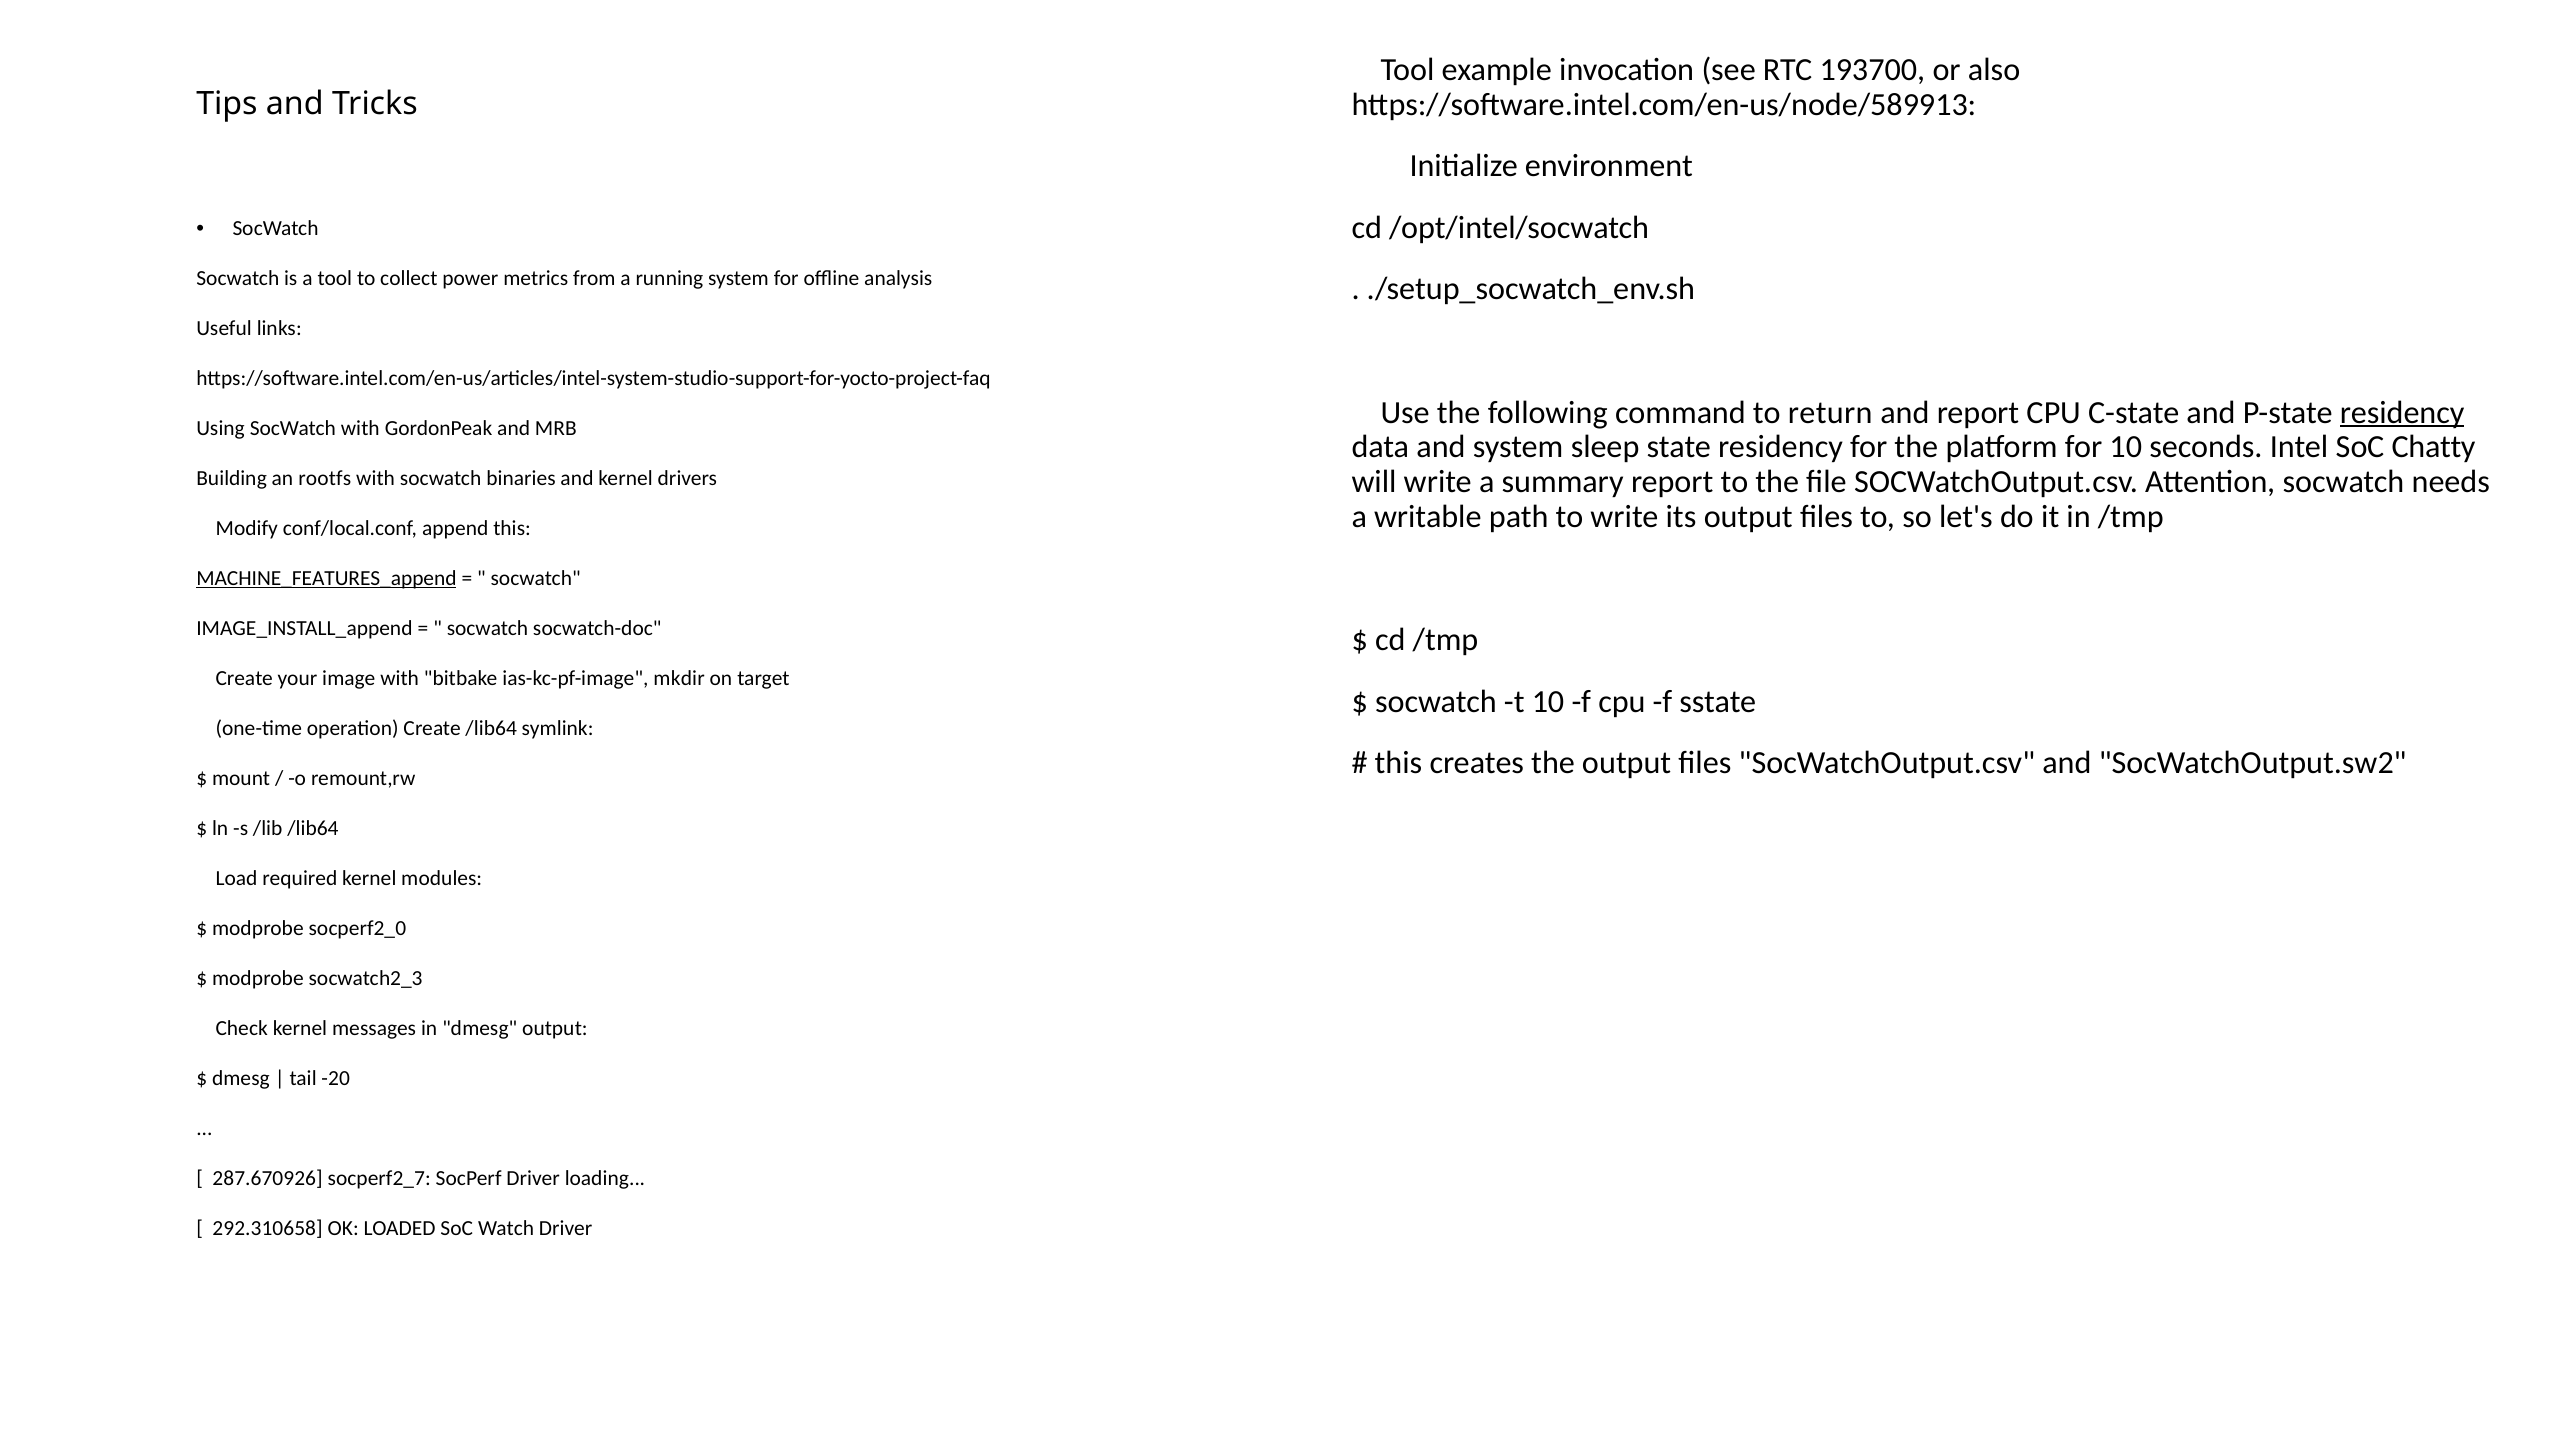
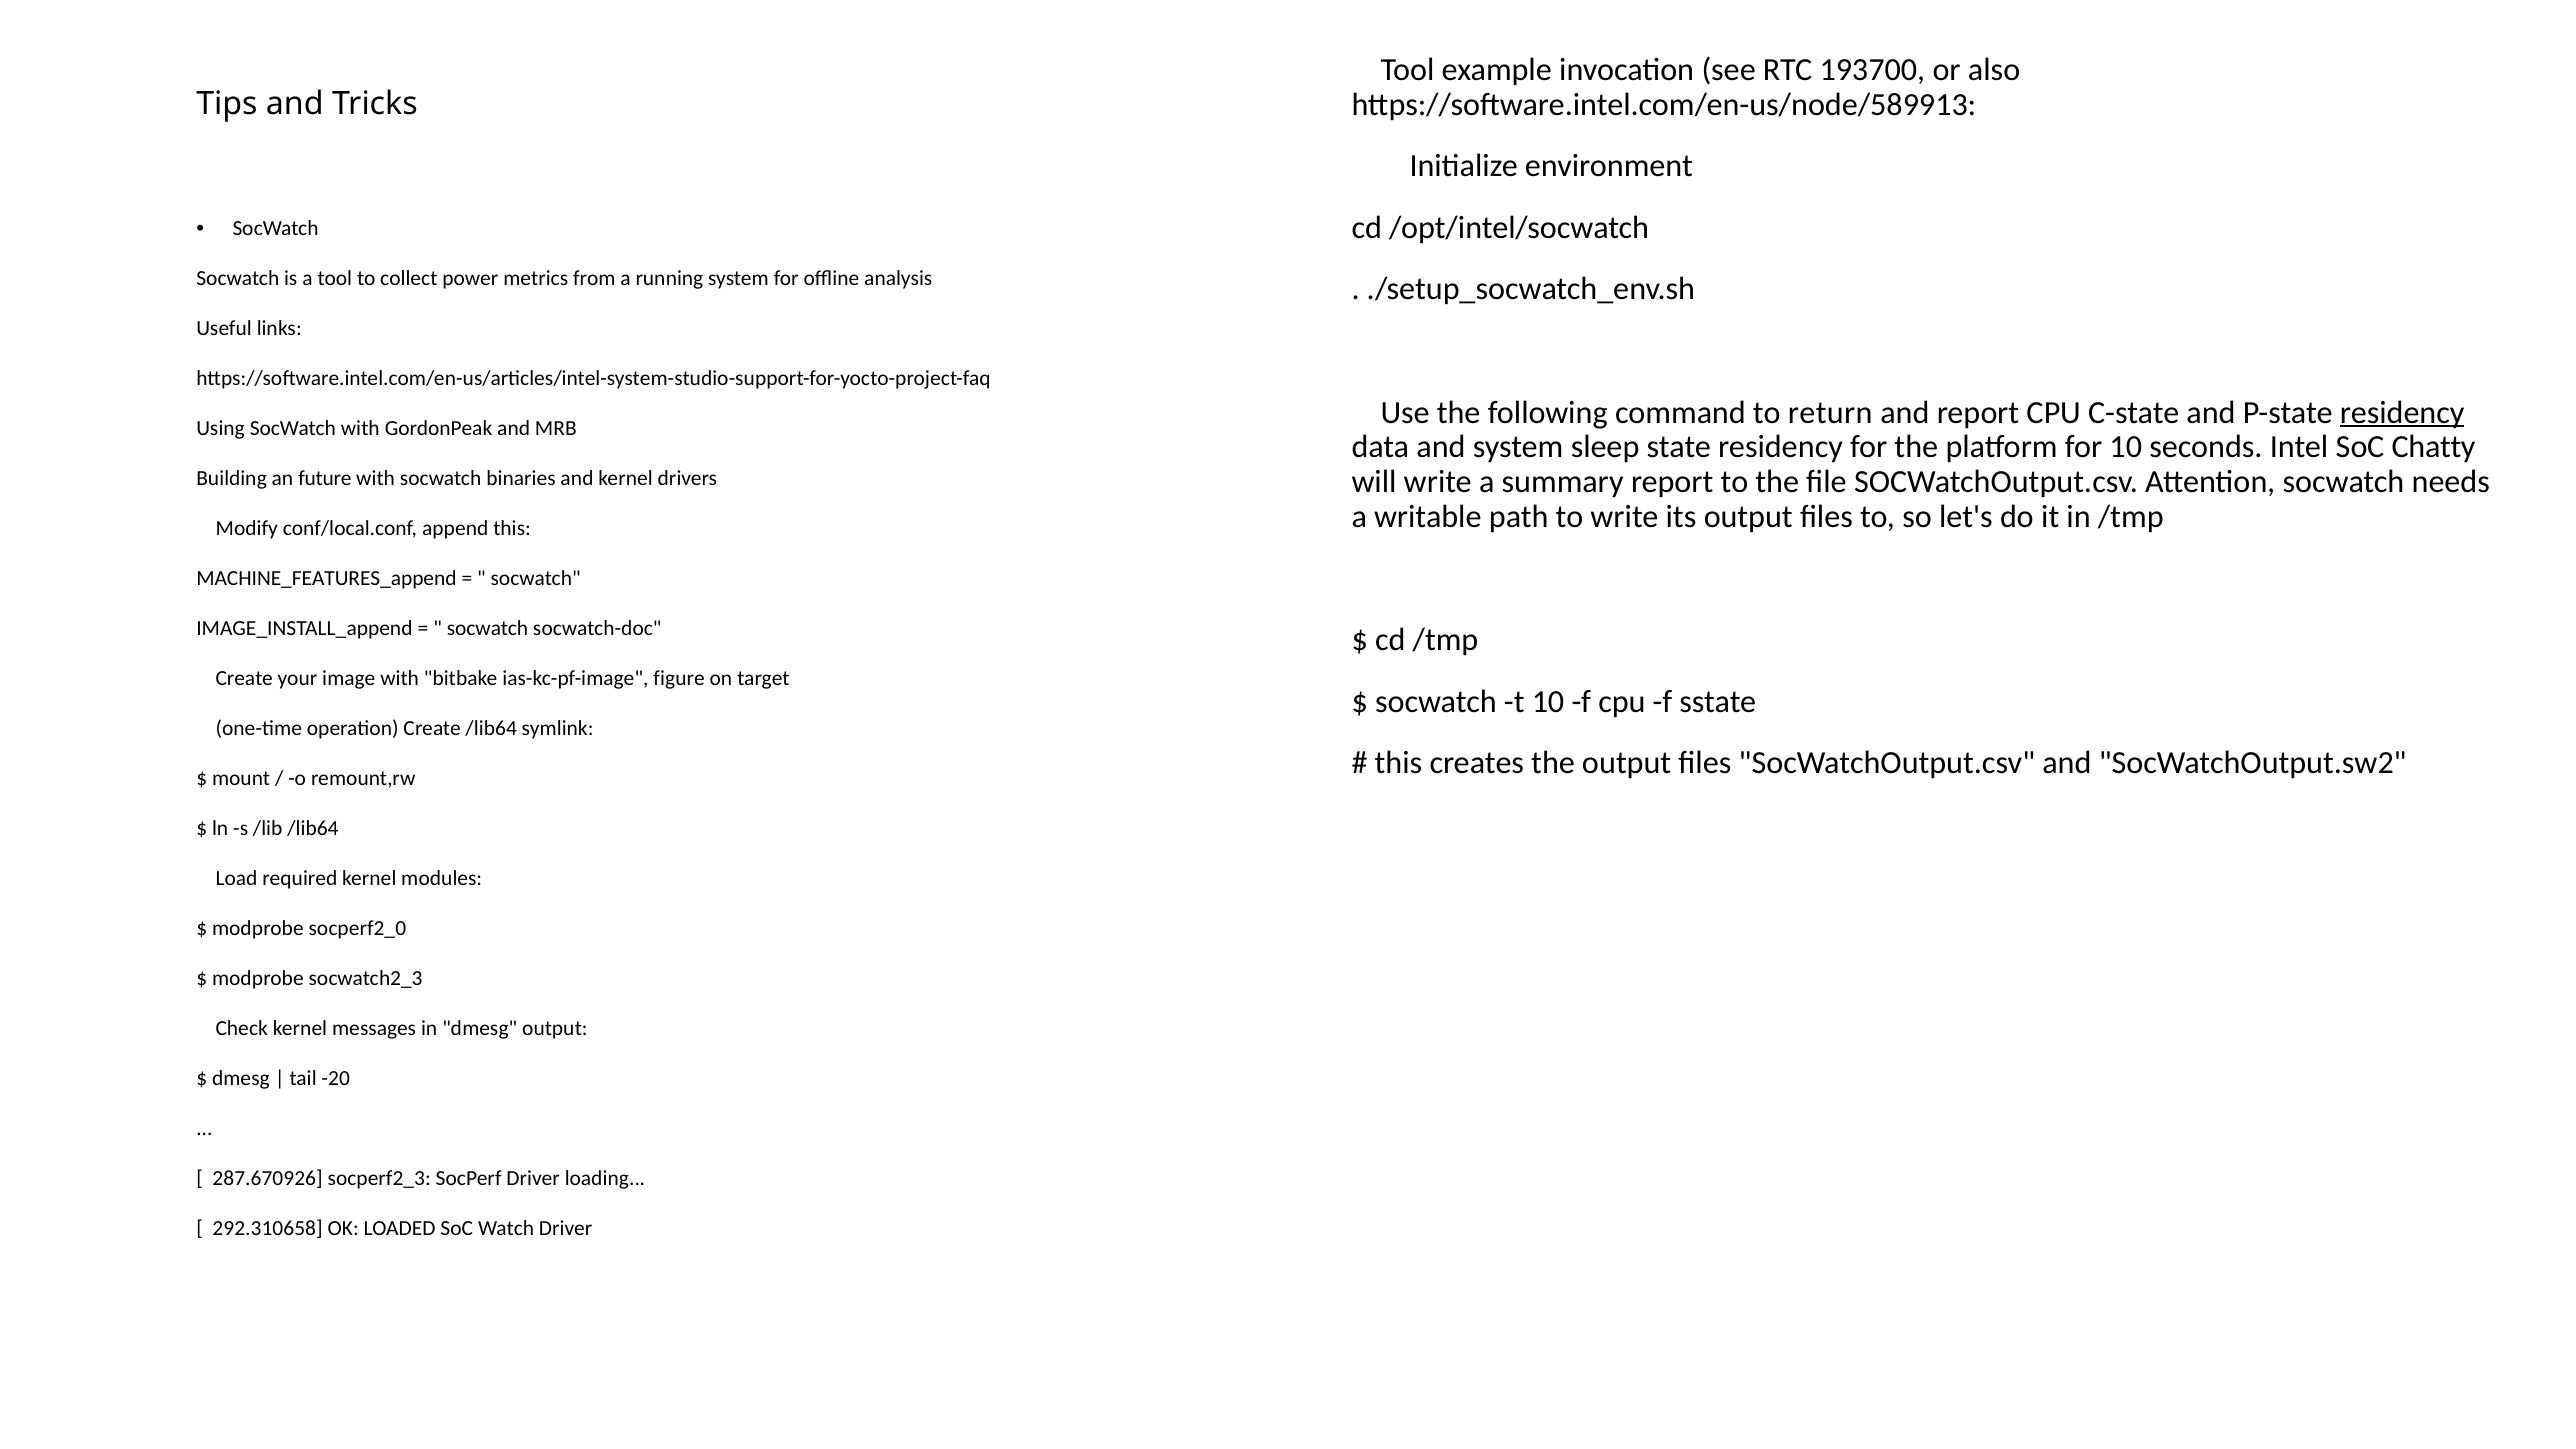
rootfs: rootfs -> future
MACHINE_FEATURES_append underline: present -> none
mkdir: mkdir -> figure
socperf2_7: socperf2_7 -> socperf2_3
